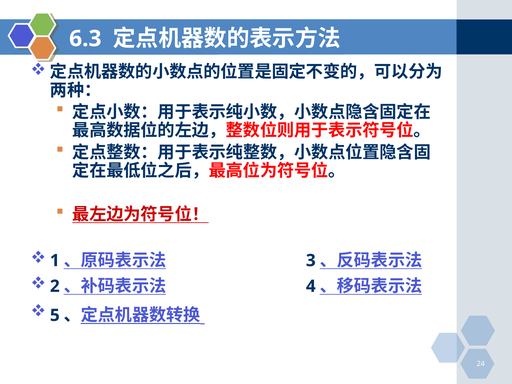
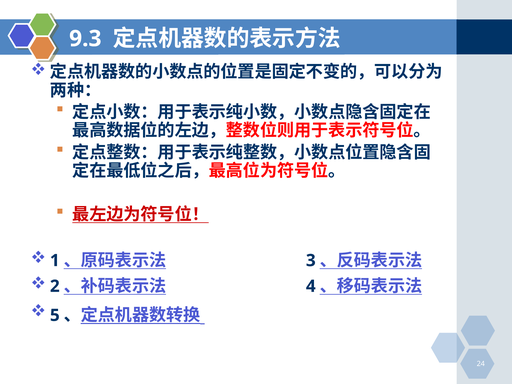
6.3: 6.3 -> 9.3
